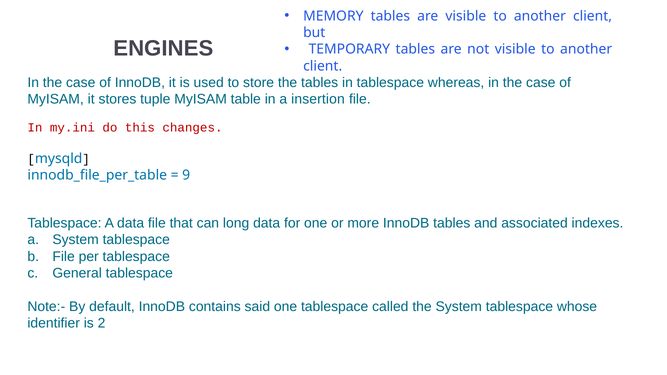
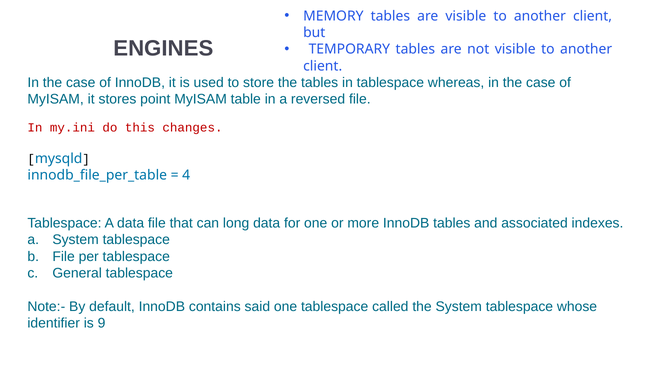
tuple: tuple -> point
insertion: insertion -> reversed
9: 9 -> 4
2: 2 -> 9
